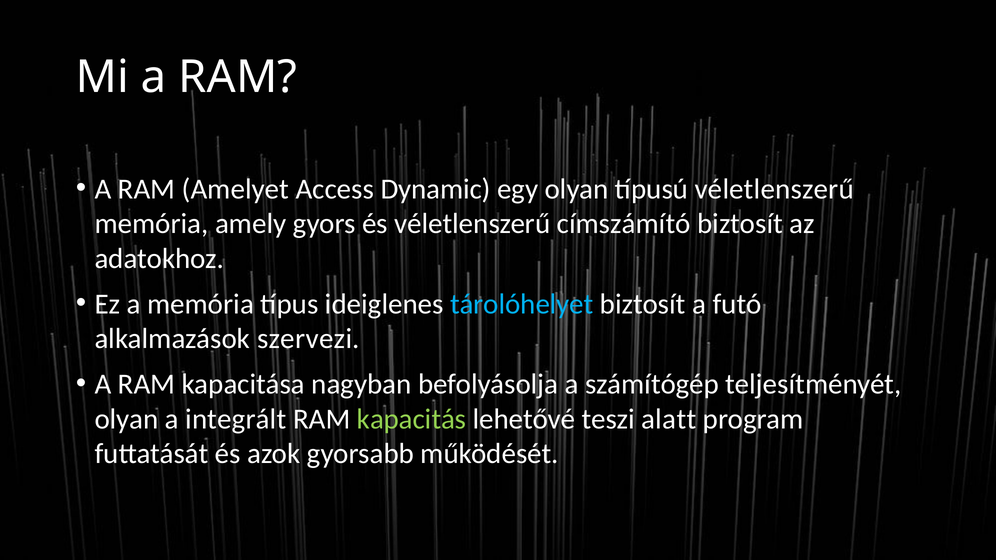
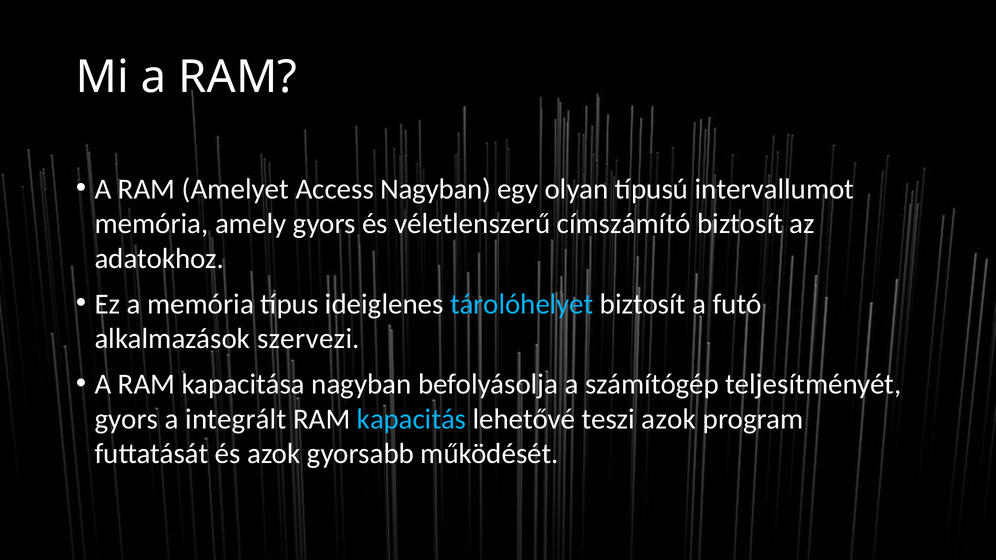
Access Dynamic: Dynamic -> Nagyban
típusú véletlenszerű: véletlenszerű -> intervallumot
olyan at (127, 419): olyan -> gyors
kapacitás colour: light green -> light blue
teszi alatt: alatt -> azok
